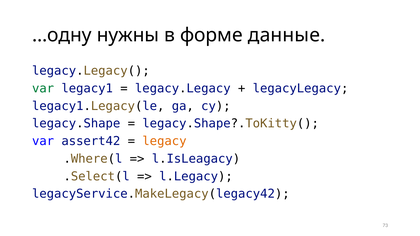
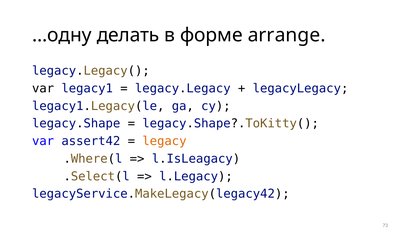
нужны: нужны -> делать
данные: данные -> arrange
var at (43, 89) colour: green -> black
